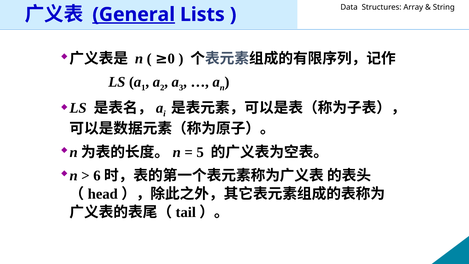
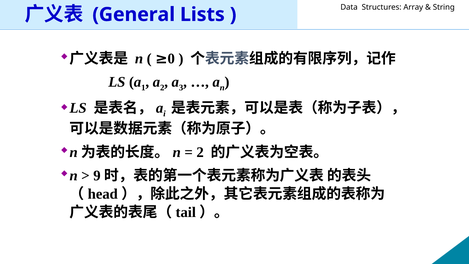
General underline: present -> none
5 at (200, 152): 5 -> 2
6: 6 -> 9
